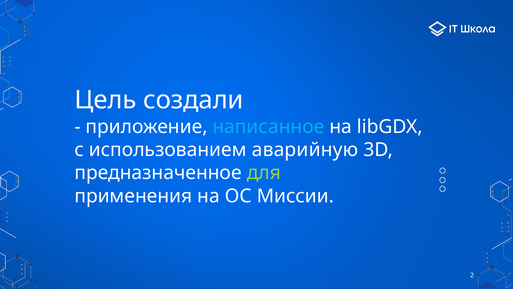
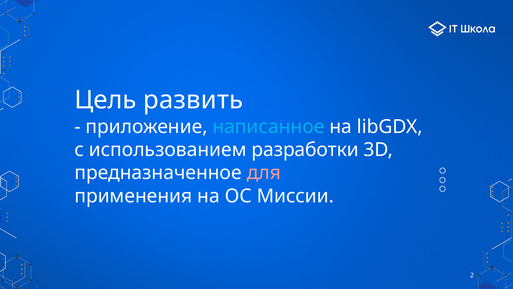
создали: создали -> развить
аварийную: аварийную -> разработки
для colour: light green -> pink
